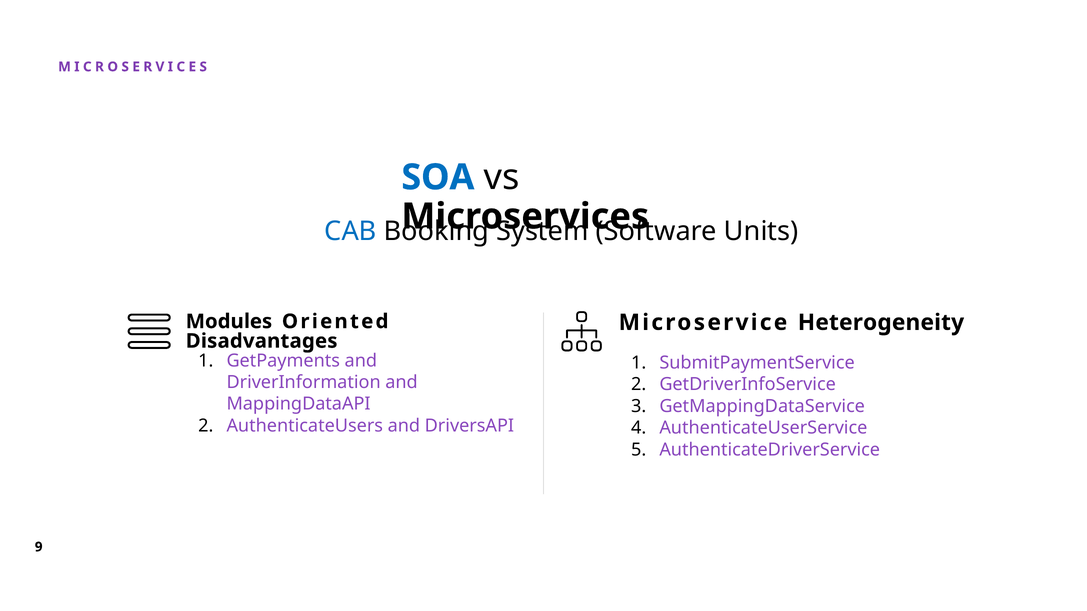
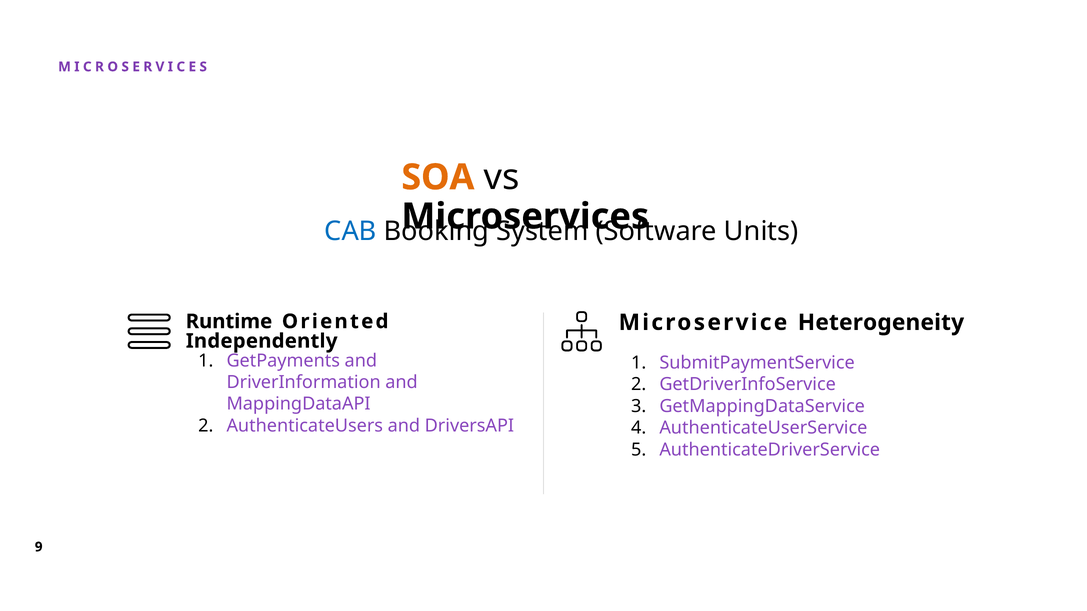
SOA colour: blue -> orange
Modules: Modules -> Runtime
Disadvantages: Disadvantages -> Independently
